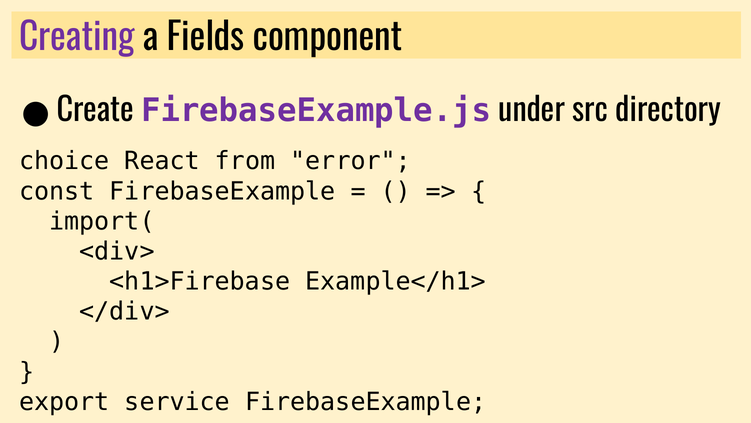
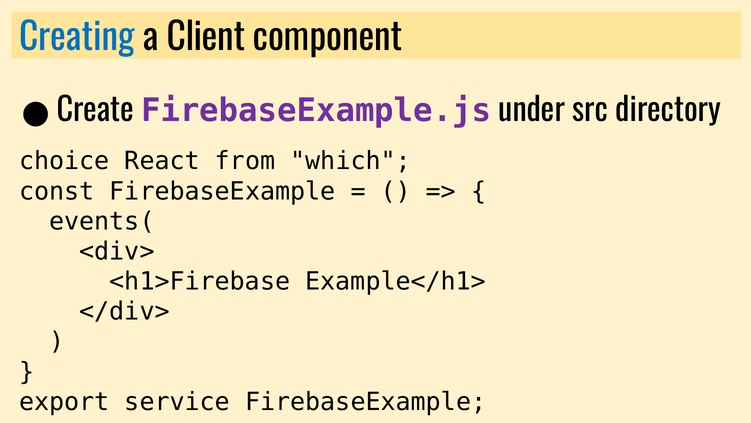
Creating colour: purple -> blue
Fields: Fields -> Client
error: error -> which
import(: import( -> events(
